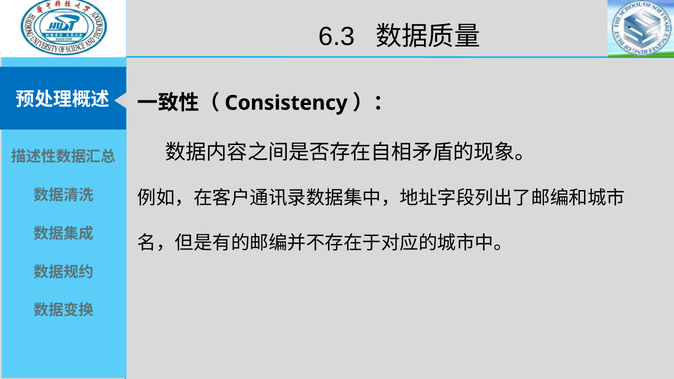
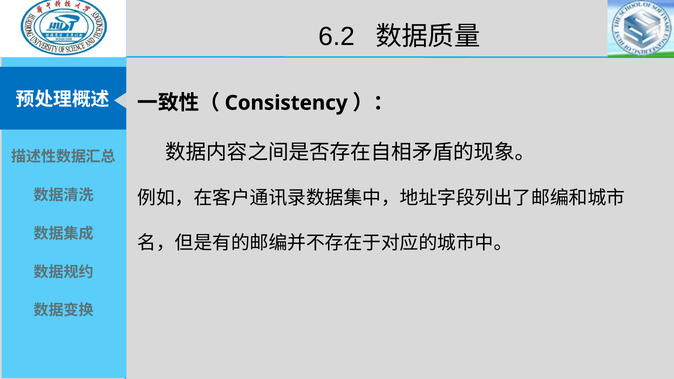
6.3: 6.3 -> 6.2
